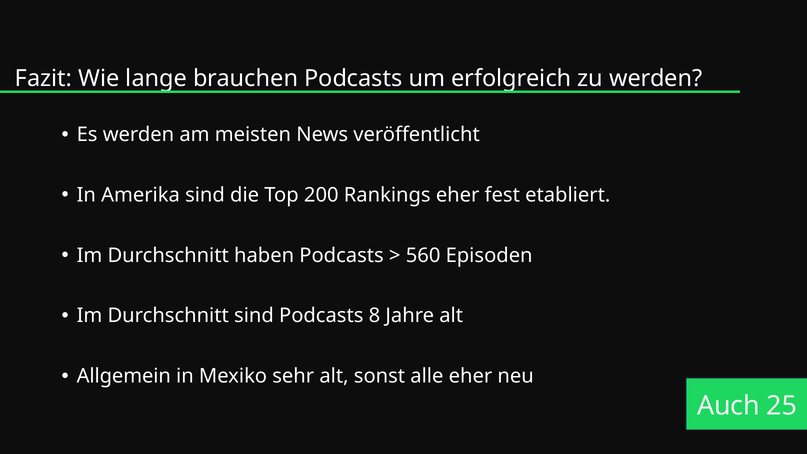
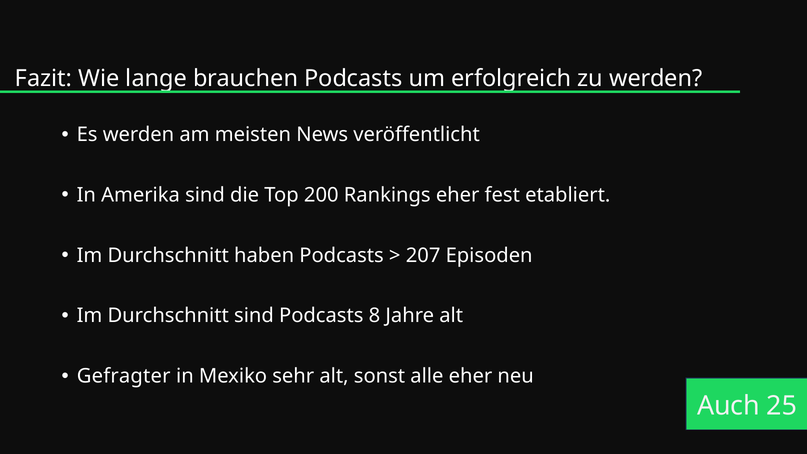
560: 560 -> 207
Allgemein: Allgemein -> Gefragter
